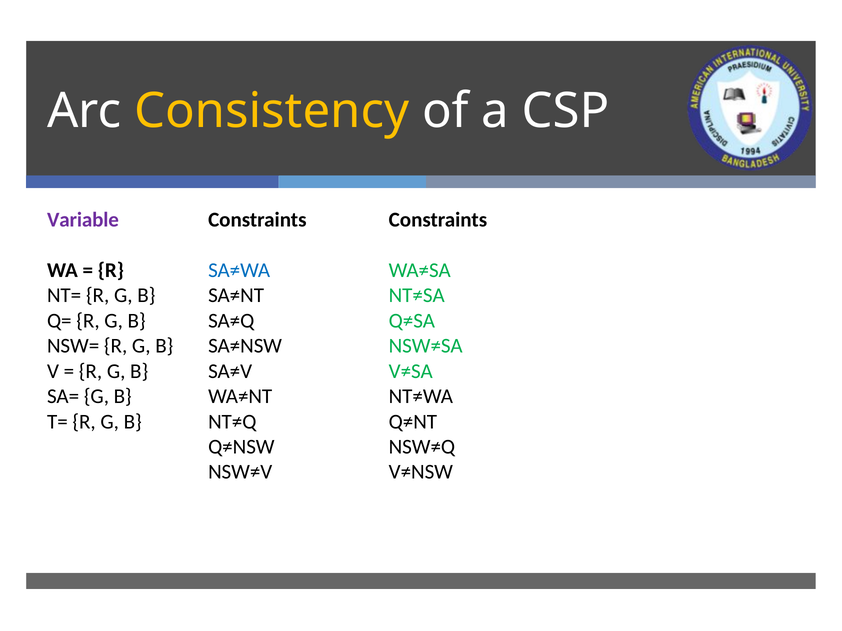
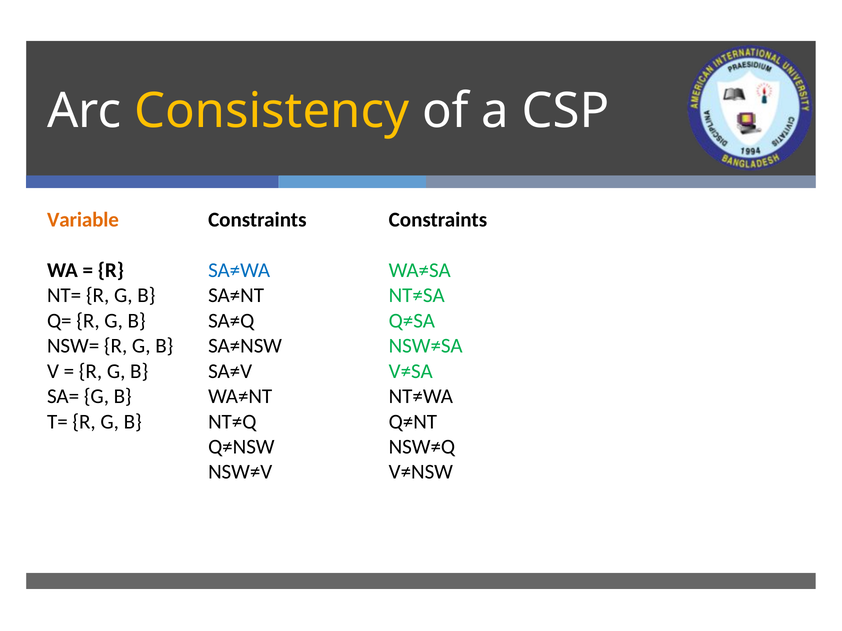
Variable colour: purple -> orange
